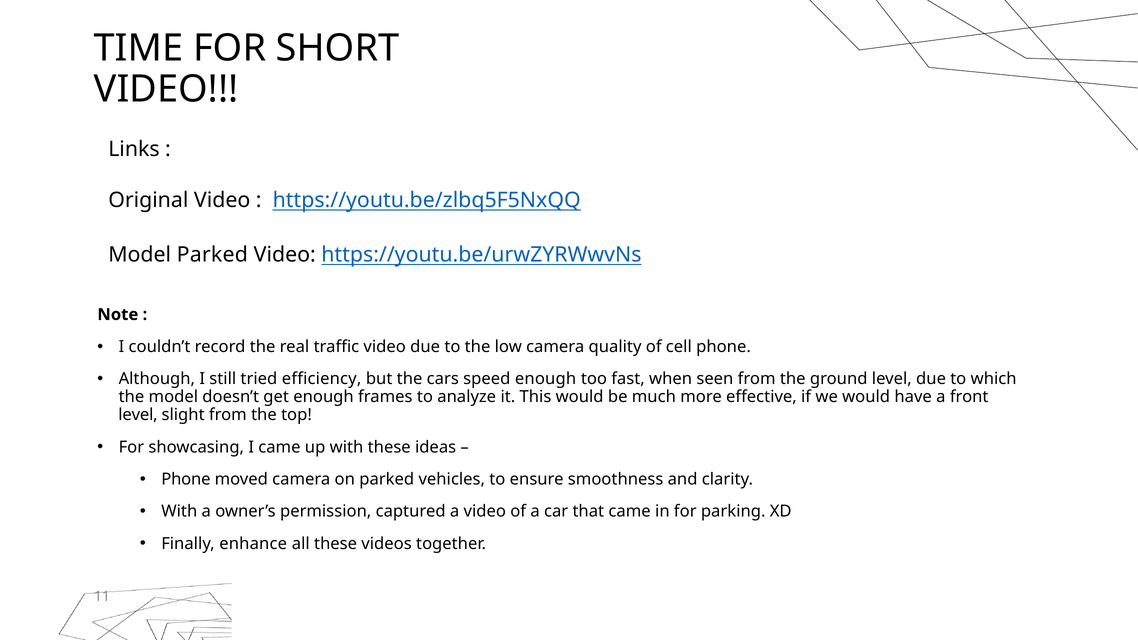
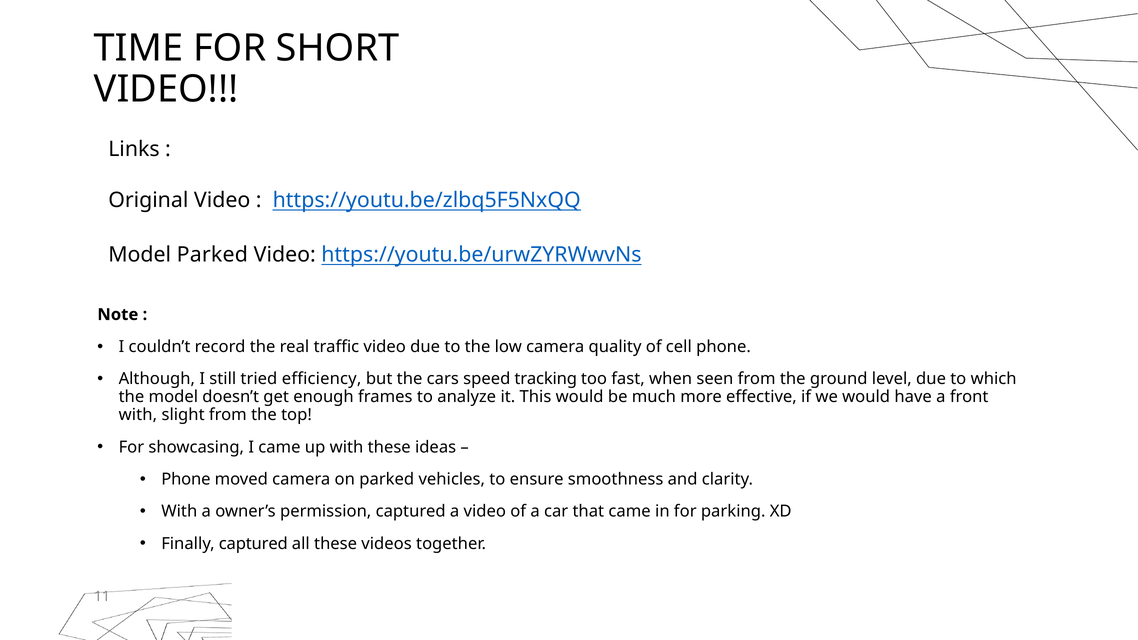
speed enough: enough -> tracking
level at (138, 415): level -> with
Finally enhance: enhance -> captured
